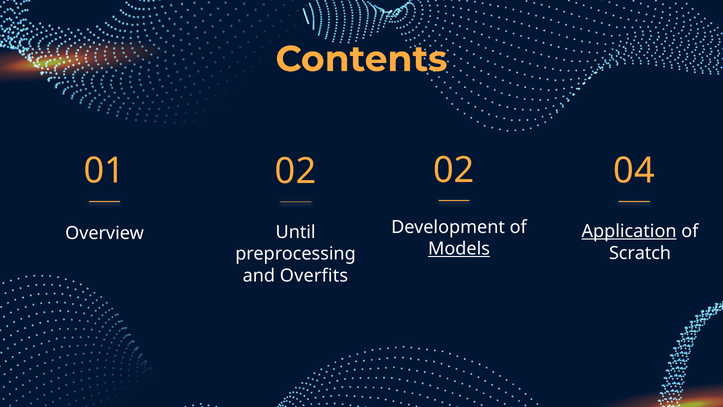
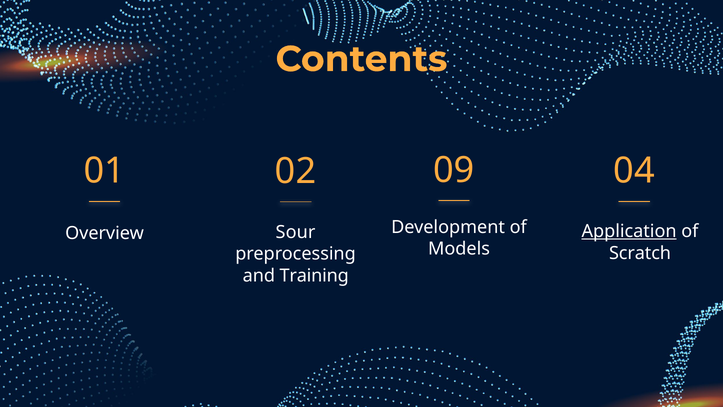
02 02: 02 -> 09
Until: Until -> Sour
Models underline: present -> none
Overfits: Overfits -> Training
